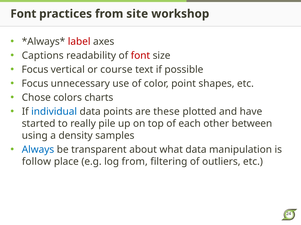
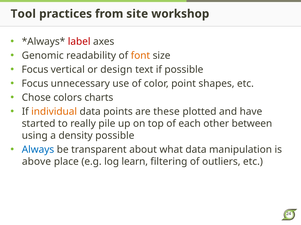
Font at (23, 14): Font -> Tool
Captions: Captions -> Genomic
font at (140, 56) colour: red -> orange
course: course -> design
individual colour: blue -> orange
density samples: samples -> possible
follow: follow -> above
log from: from -> learn
